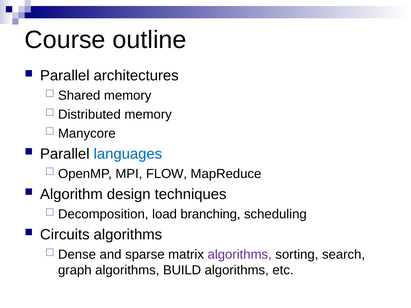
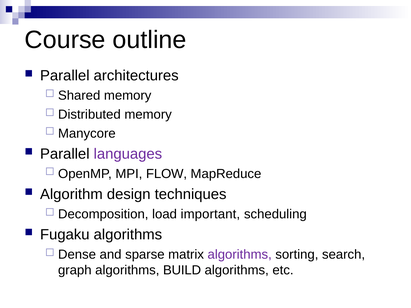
languages colour: blue -> purple
branching: branching -> important
Circuits: Circuits -> Fugaku
